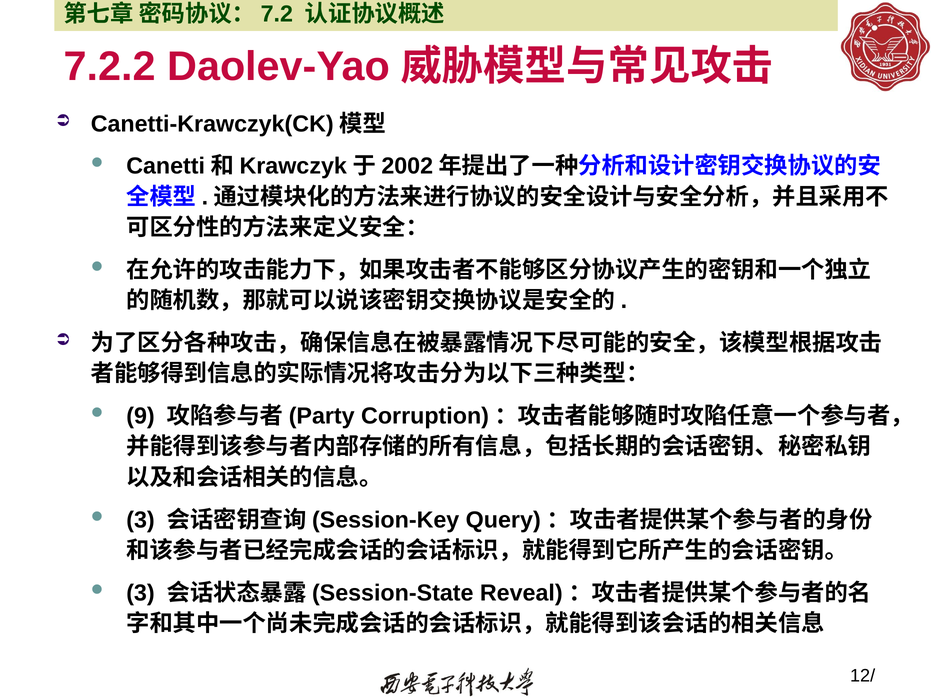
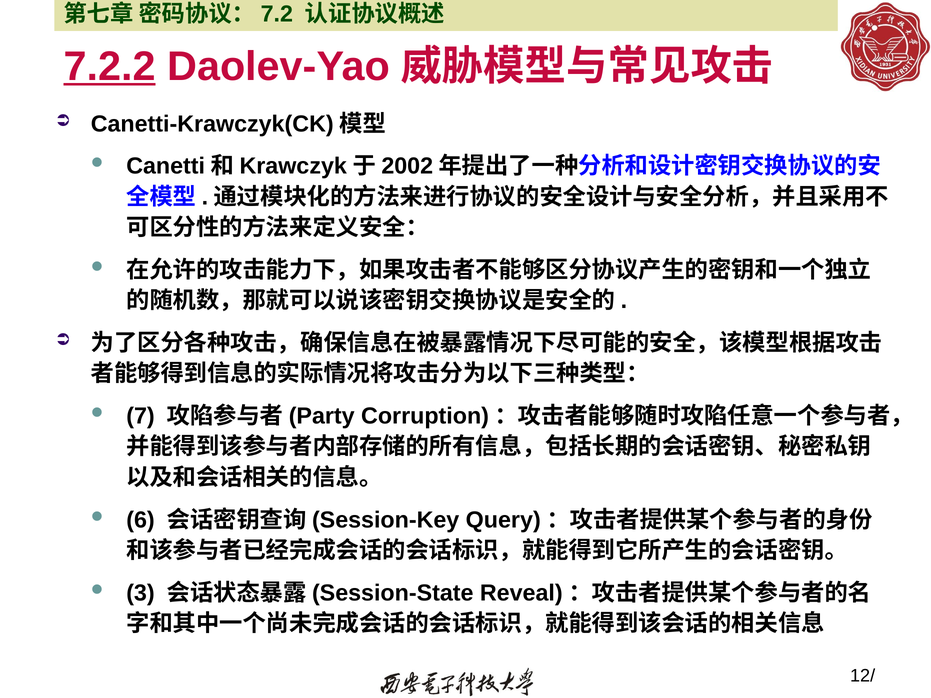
7.2.2 underline: none -> present
9: 9 -> 7
3 at (141, 520): 3 -> 6
